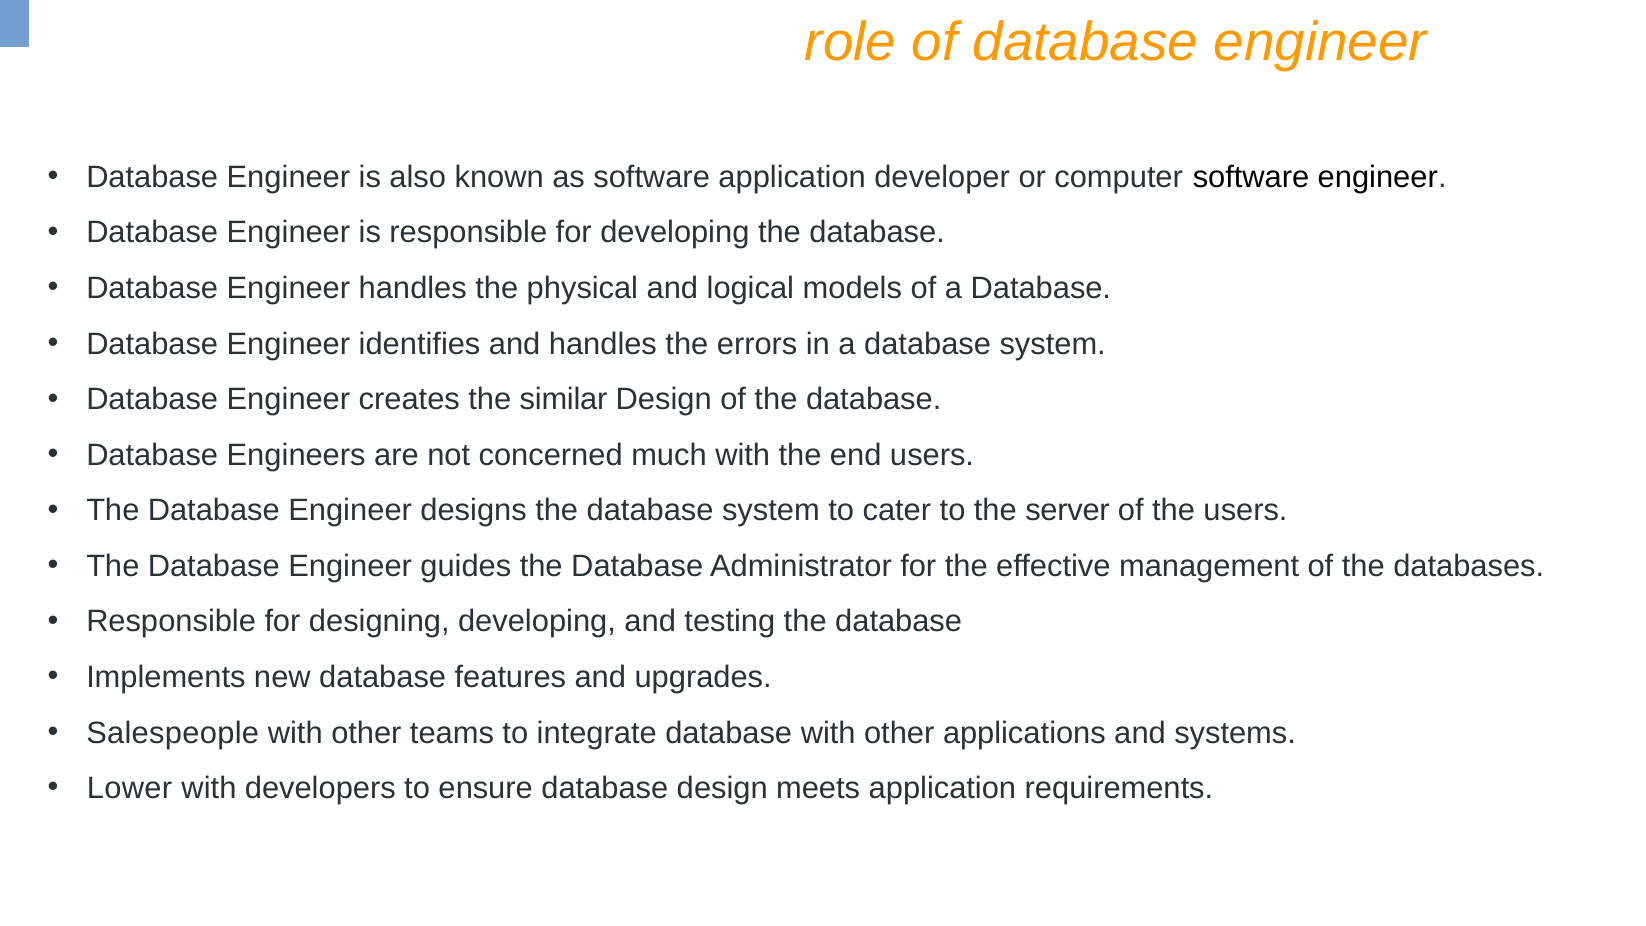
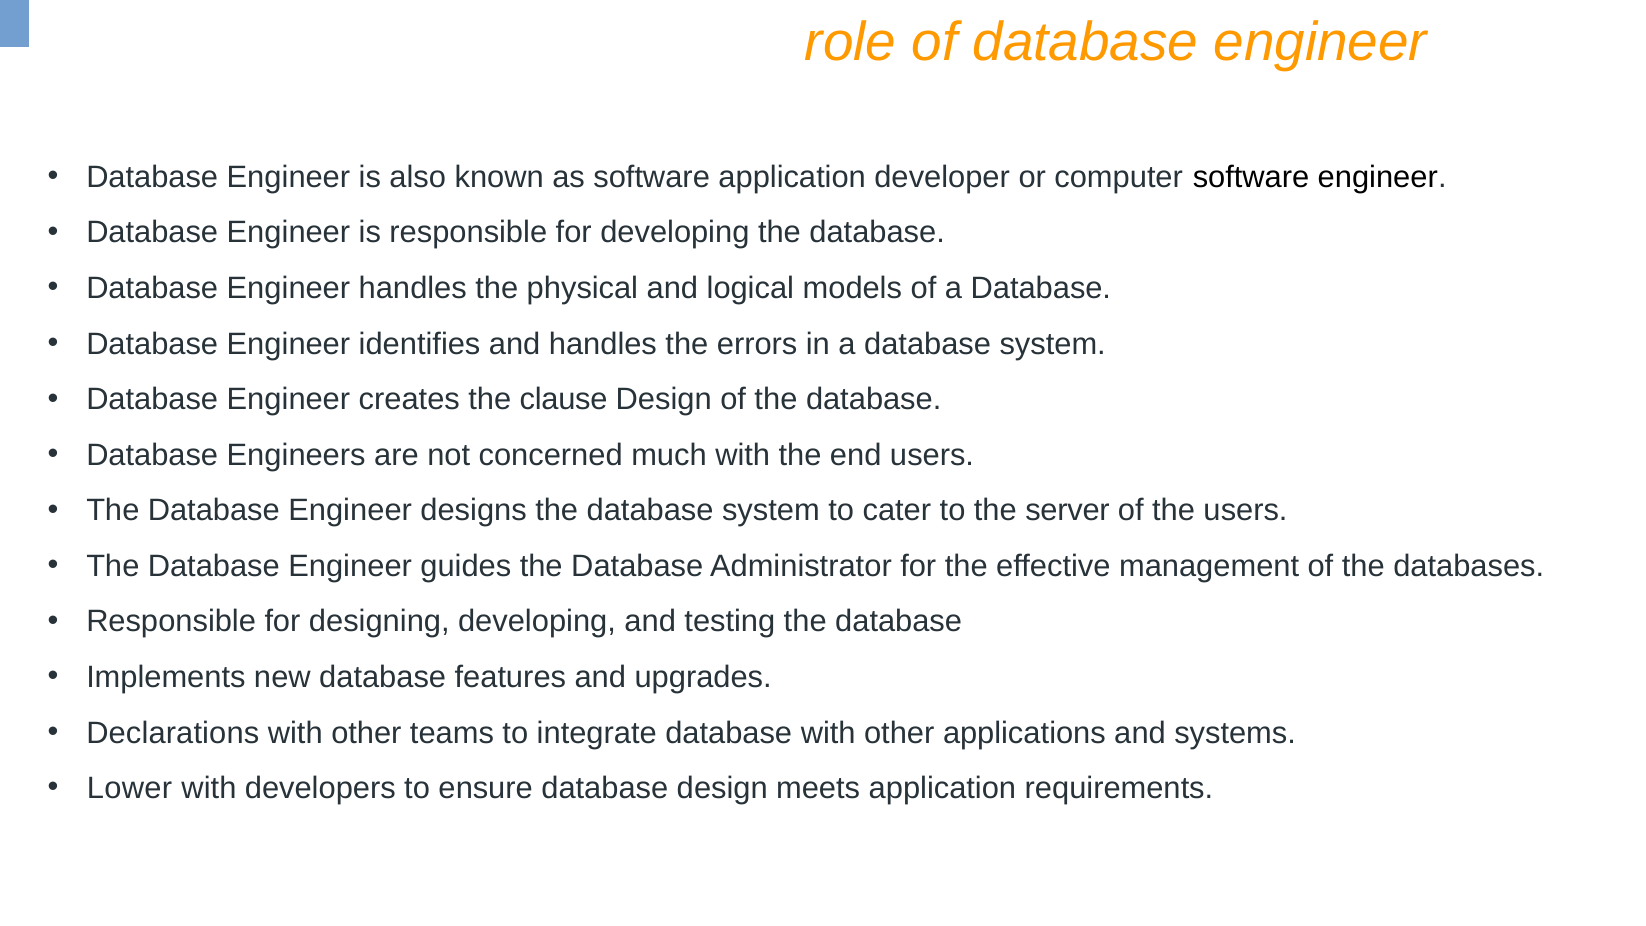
similar: similar -> clause
Salespeople: Salespeople -> Declarations
